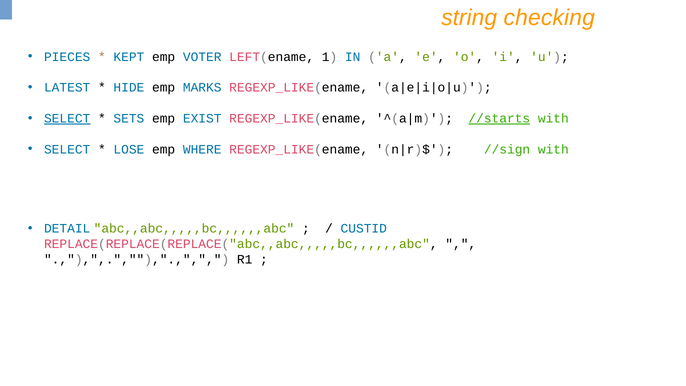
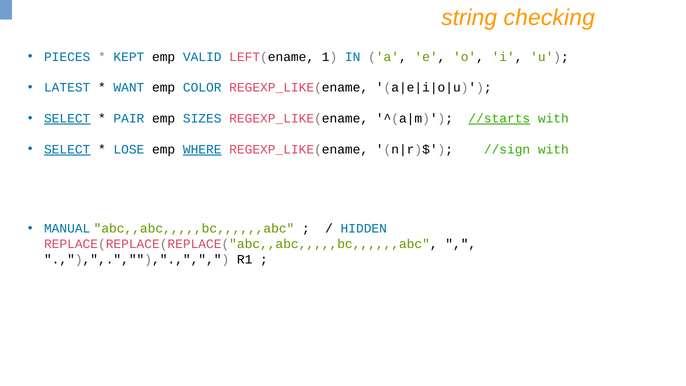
VOTER: VOTER -> VALID
HIDE: HIDE -> WANT
MARKS: MARKS -> COLOR
SETS: SETS -> PAIR
EXIST: EXIST -> SIZES
SELECT at (67, 149) underline: none -> present
WHERE underline: none -> present
DETAIL: DETAIL -> MANUAL
CUSTID: CUSTID -> HIDDEN
